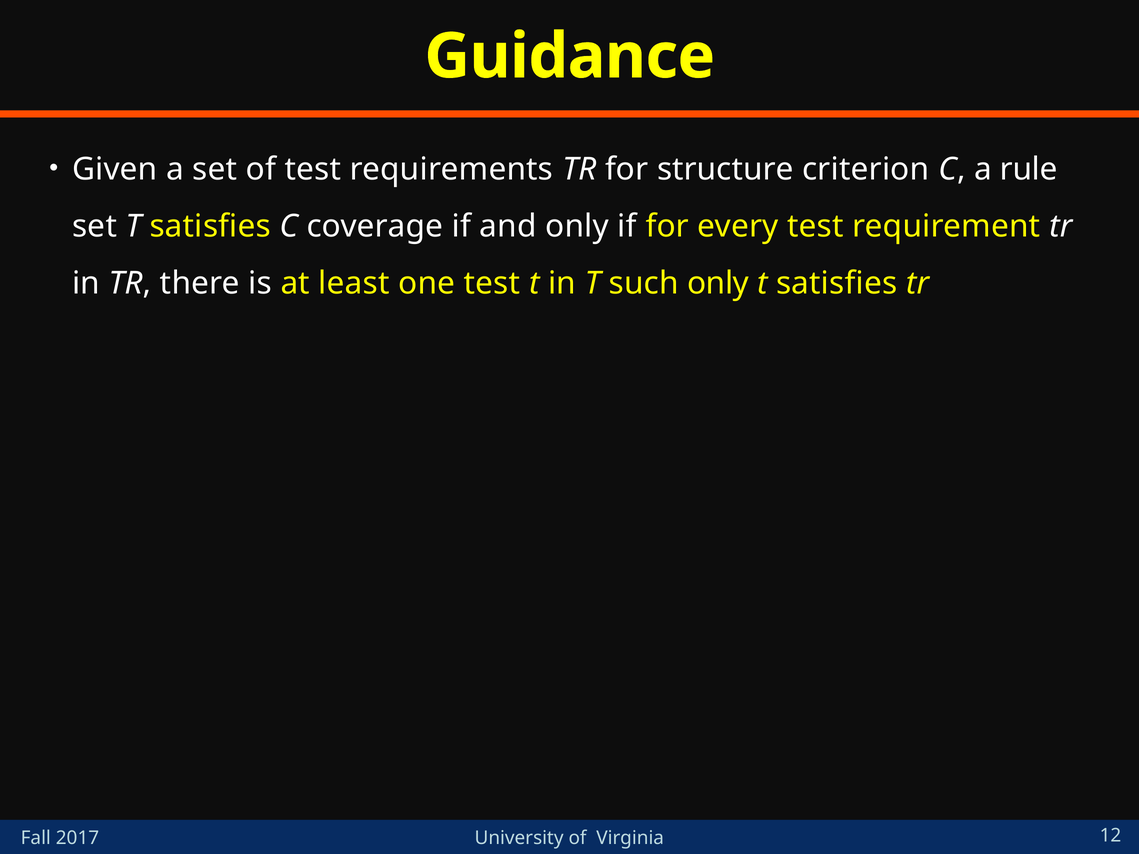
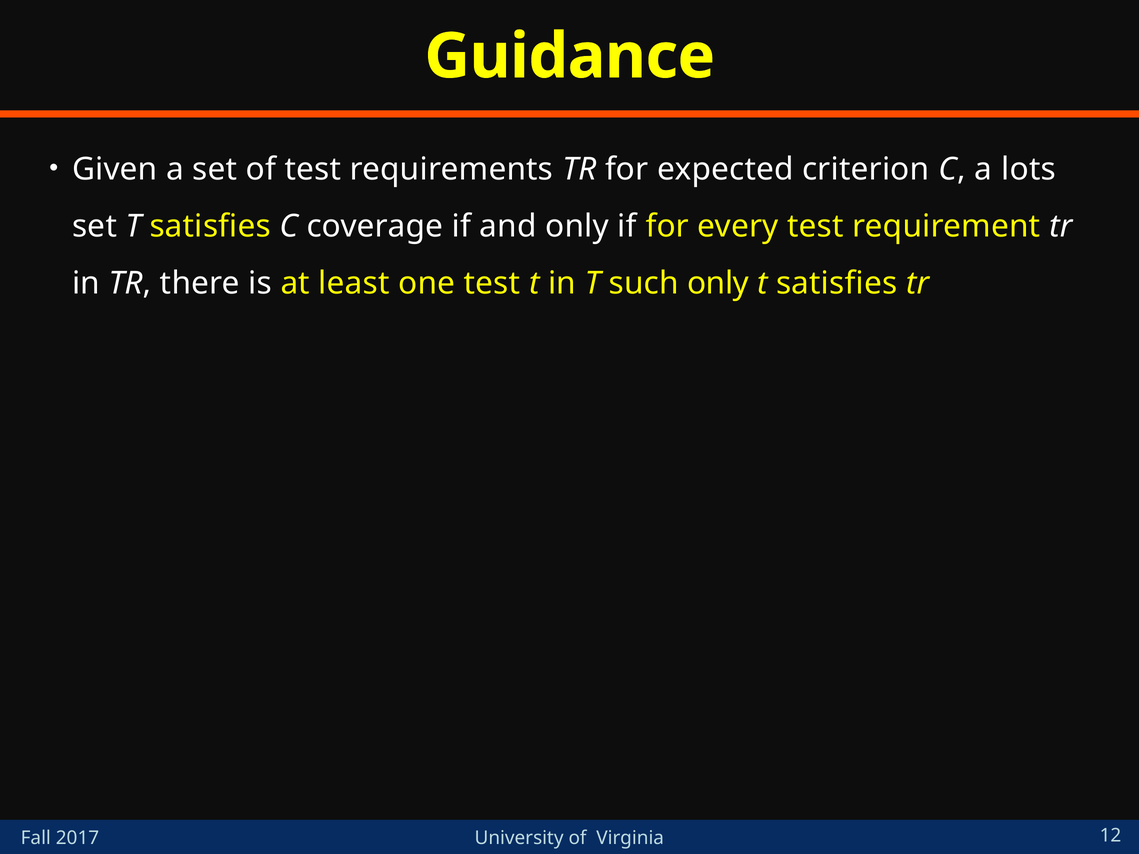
structure: structure -> expected
rule: rule -> lots
